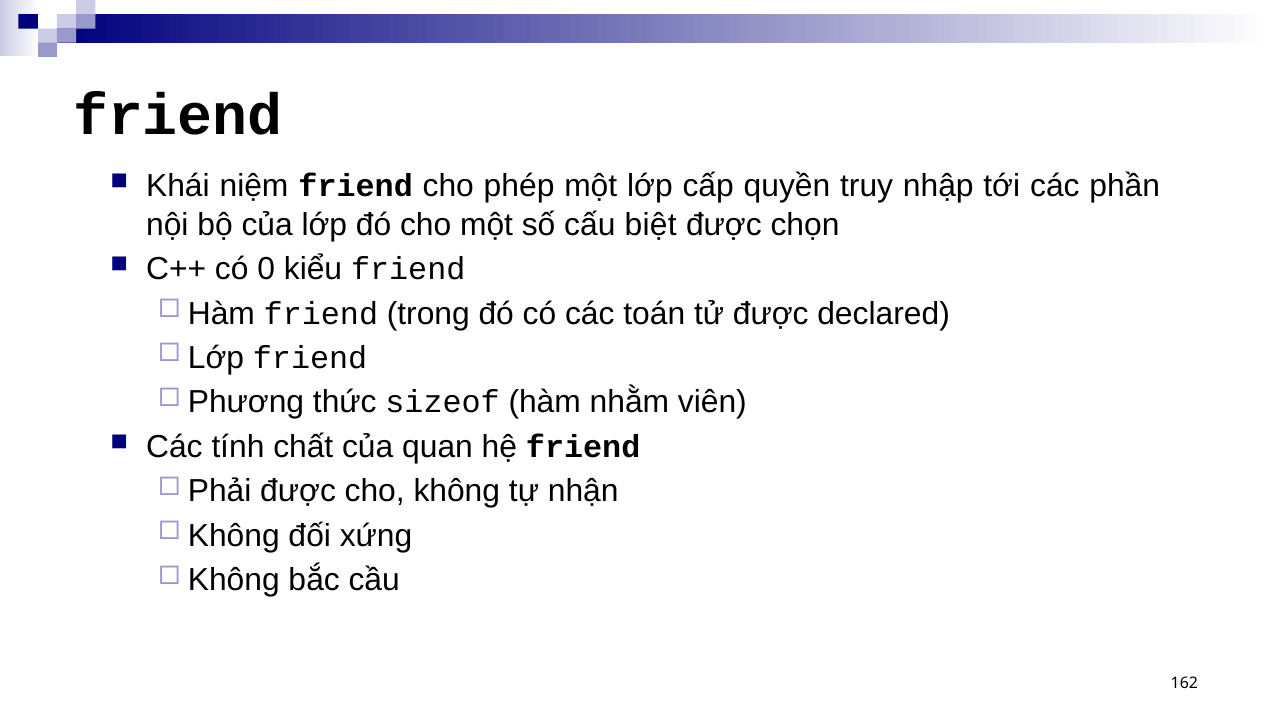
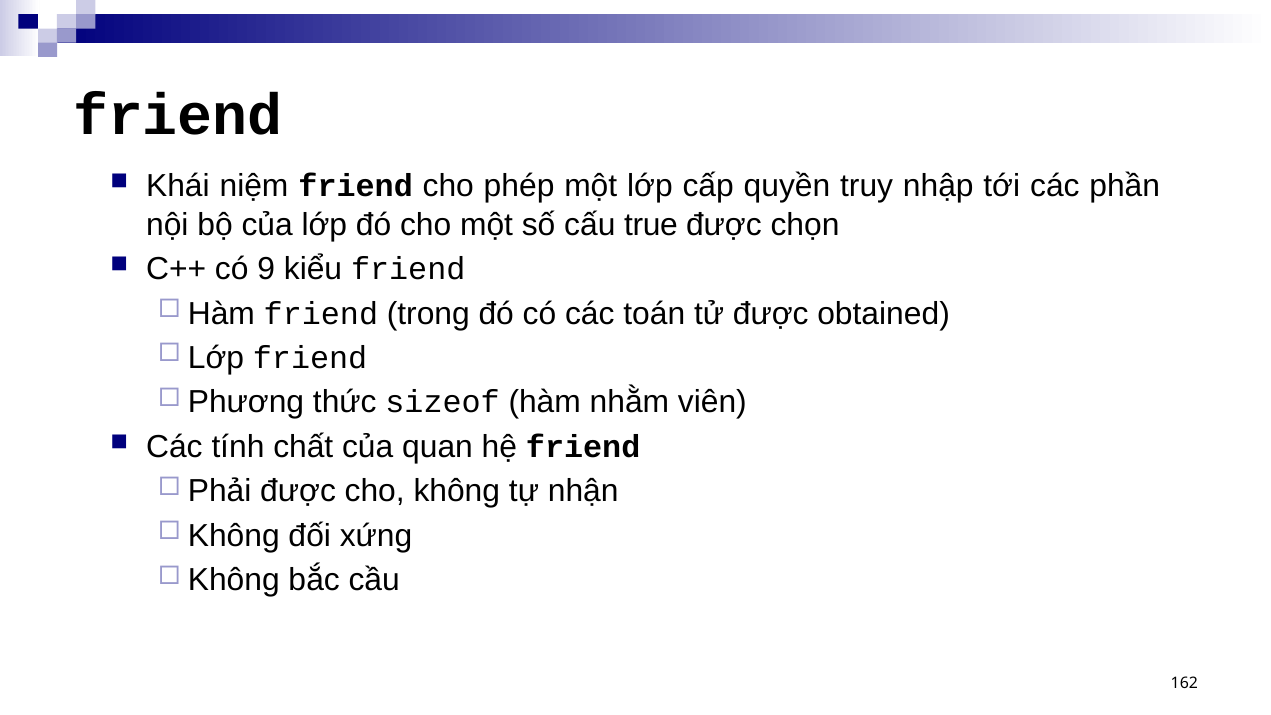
biệt: biệt -> true
0: 0 -> 9
declared: declared -> obtained
